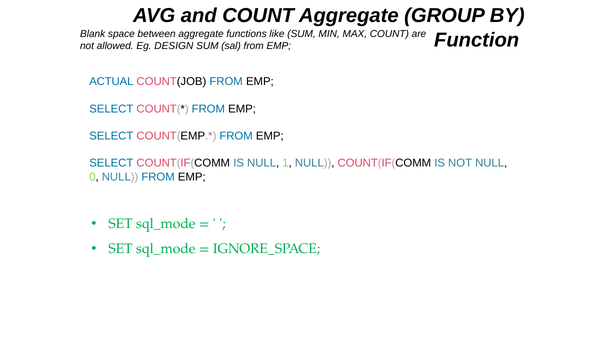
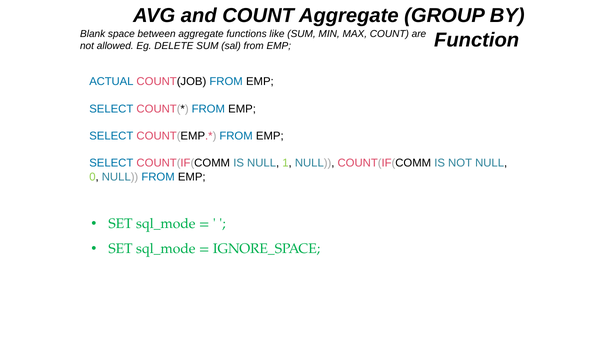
DESIGN: DESIGN -> DELETE
